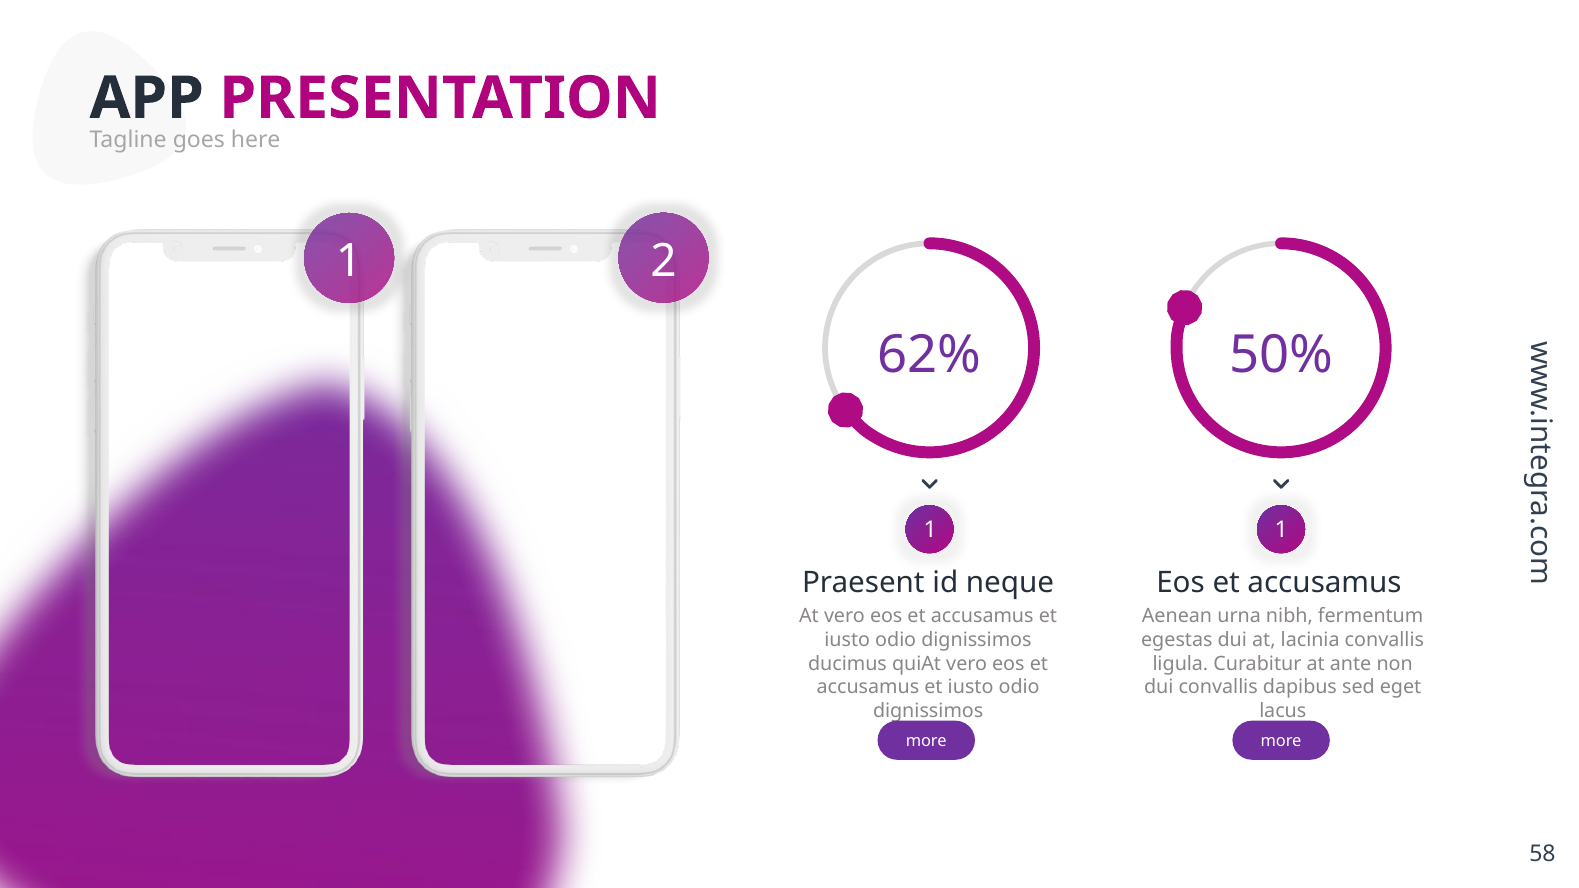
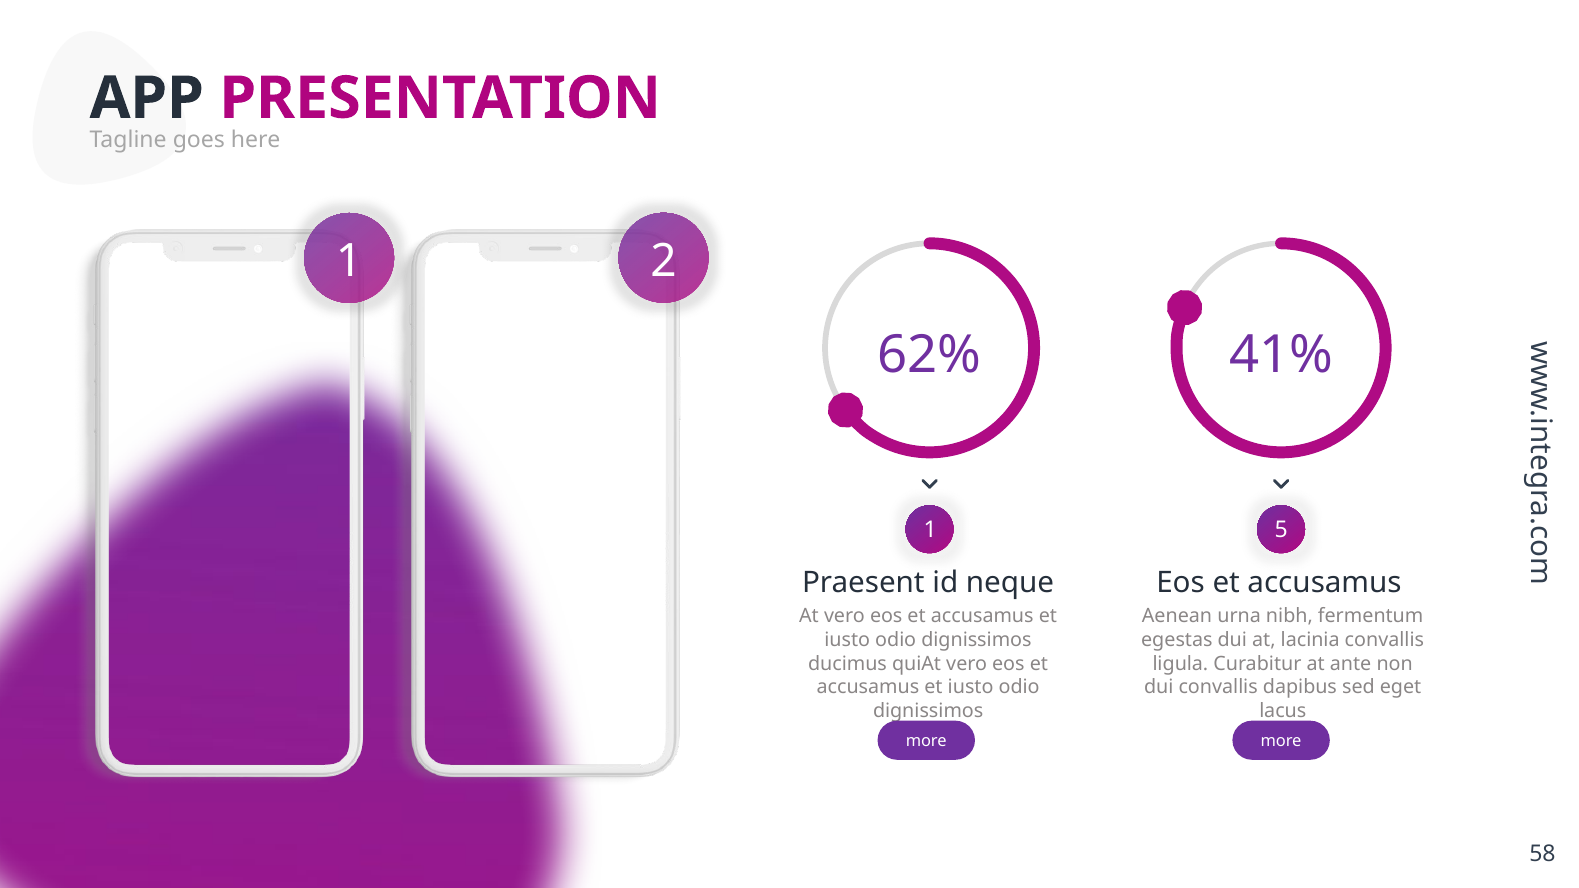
50%: 50% -> 41%
1 1: 1 -> 5
